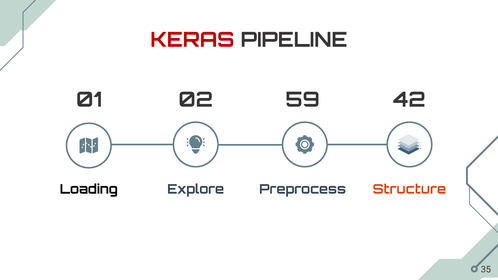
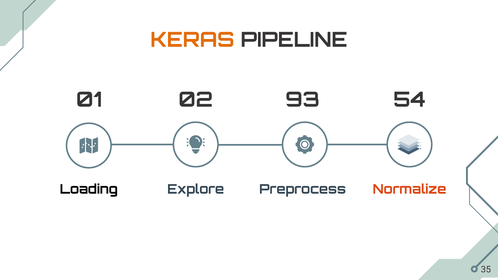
KERAS colour: red -> orange
59: 59 -> 93
42: 42 -> 54
Structure: Structure -> Normalize
